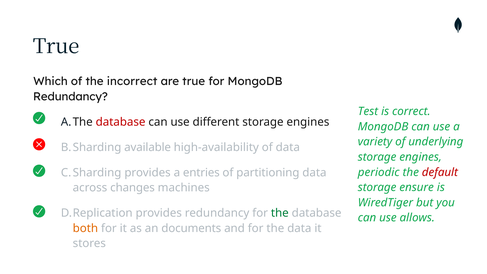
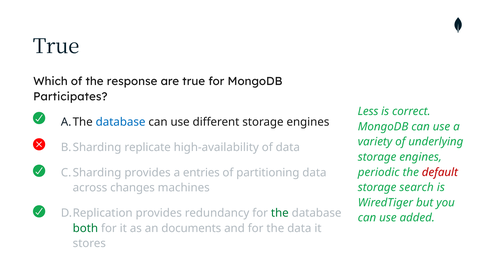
incorrect: incorrect -> response
Redundancy at (70, 97): Redundancy -> Participates
Test: Test -> Less
database at (121, 122) colour: red -> blue
available: available -> replicate
ensure: ensure -> search
allows: allows -> added
both colour: orange -> green
